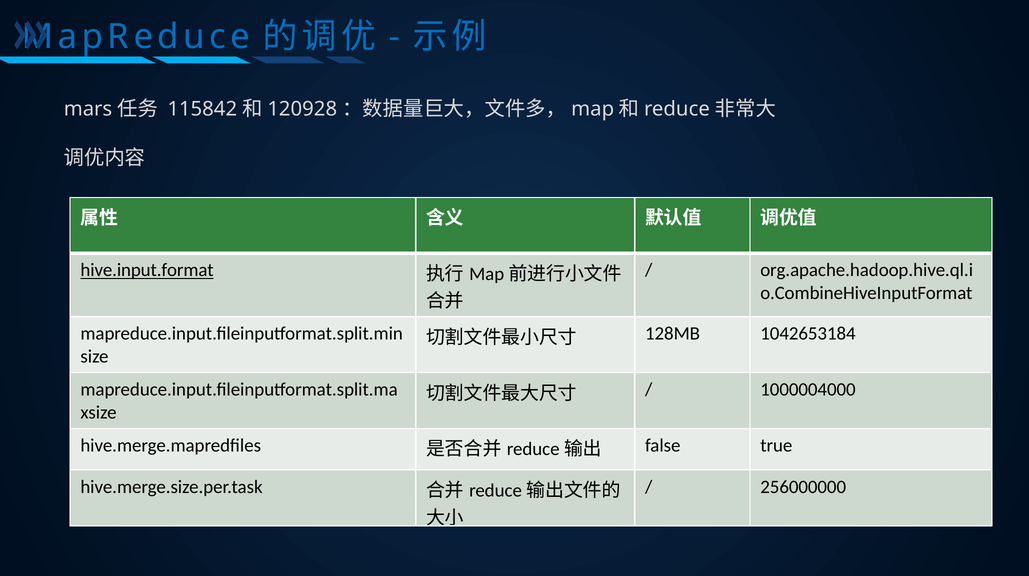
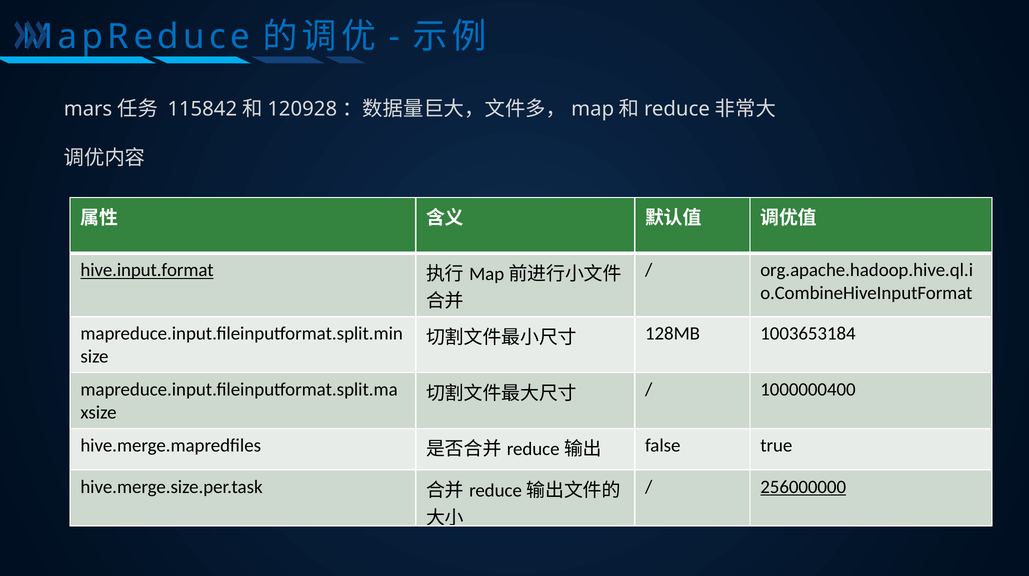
1042653184: 1042653184 -> 1003653184
1000004000: 1000004000 -> 1000000400
256000000 underline: none -> present
